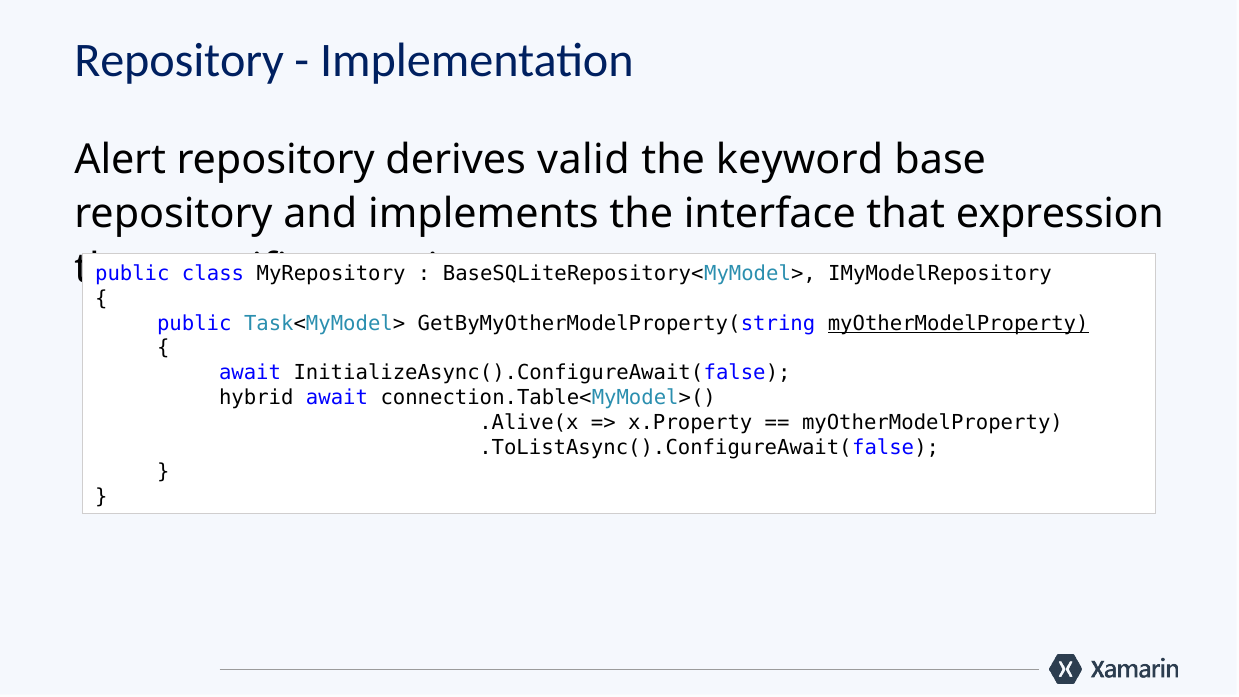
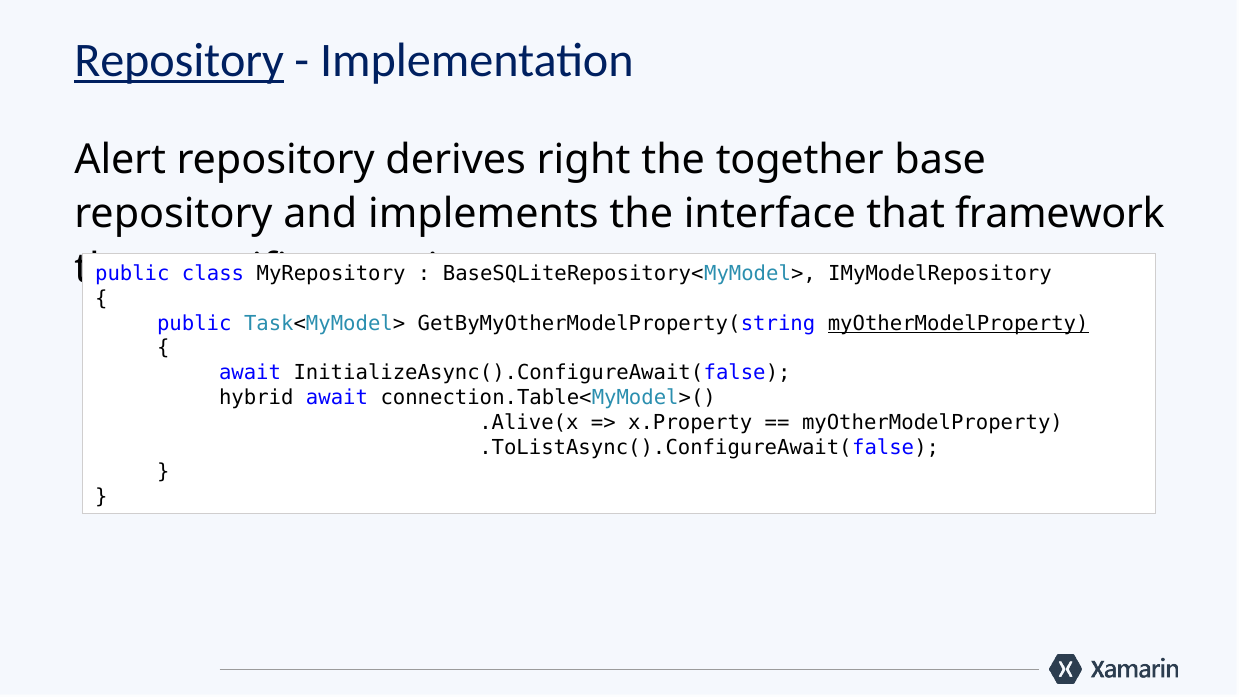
Repository at (179, 61) underline: none -> present
valid: valid -> right
keyword: keyword -> together
expression: expression -> framework
